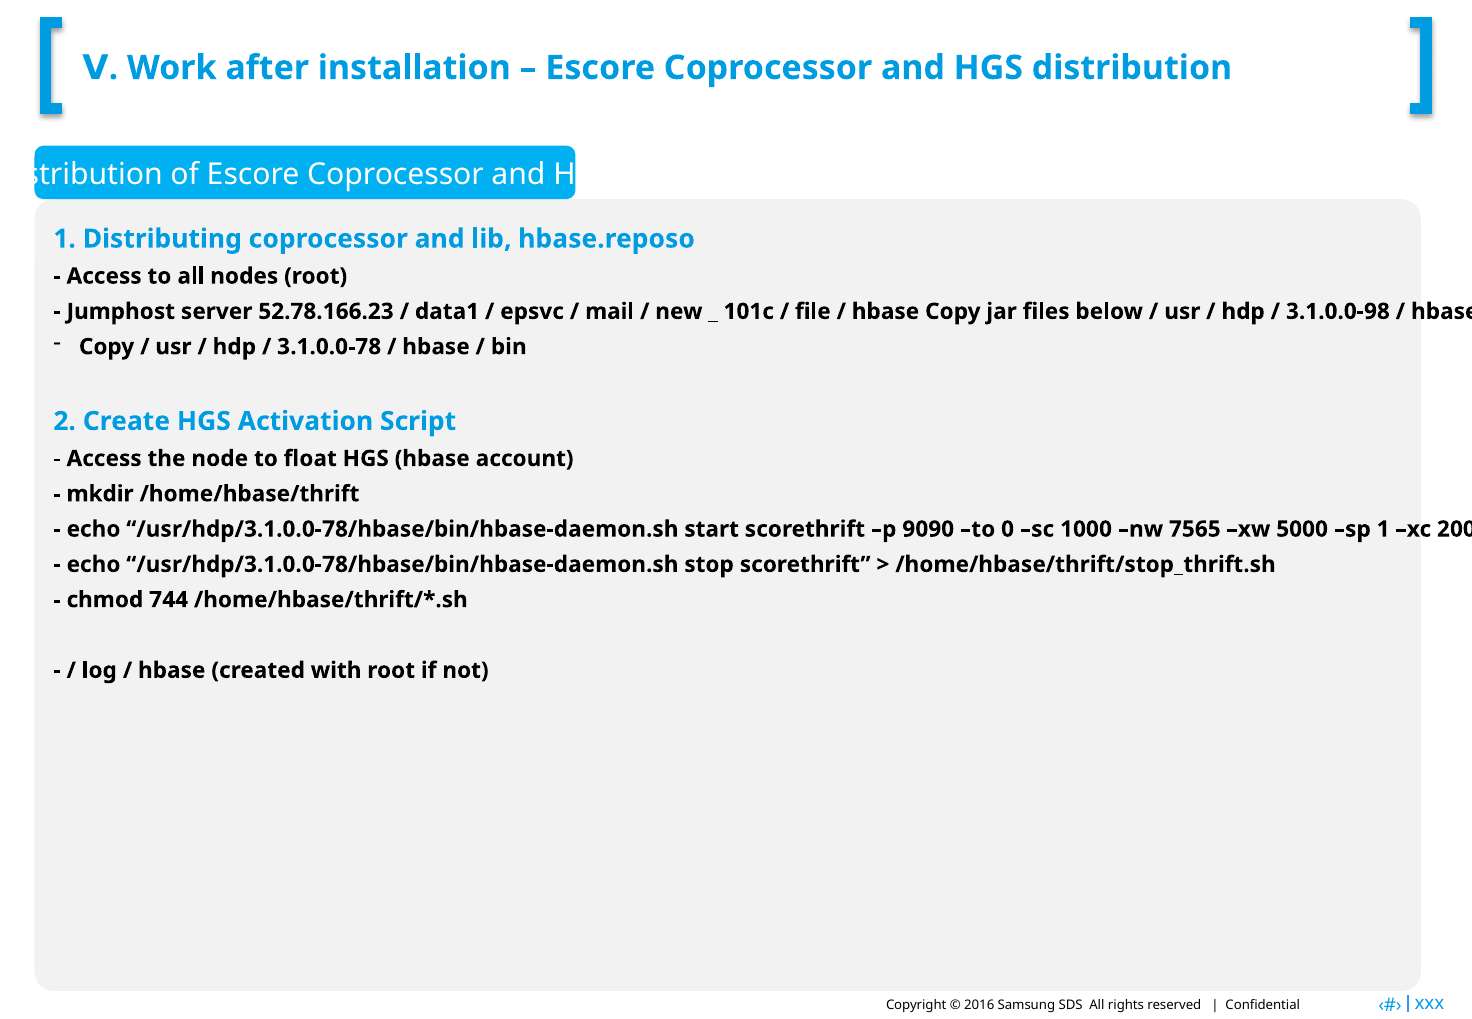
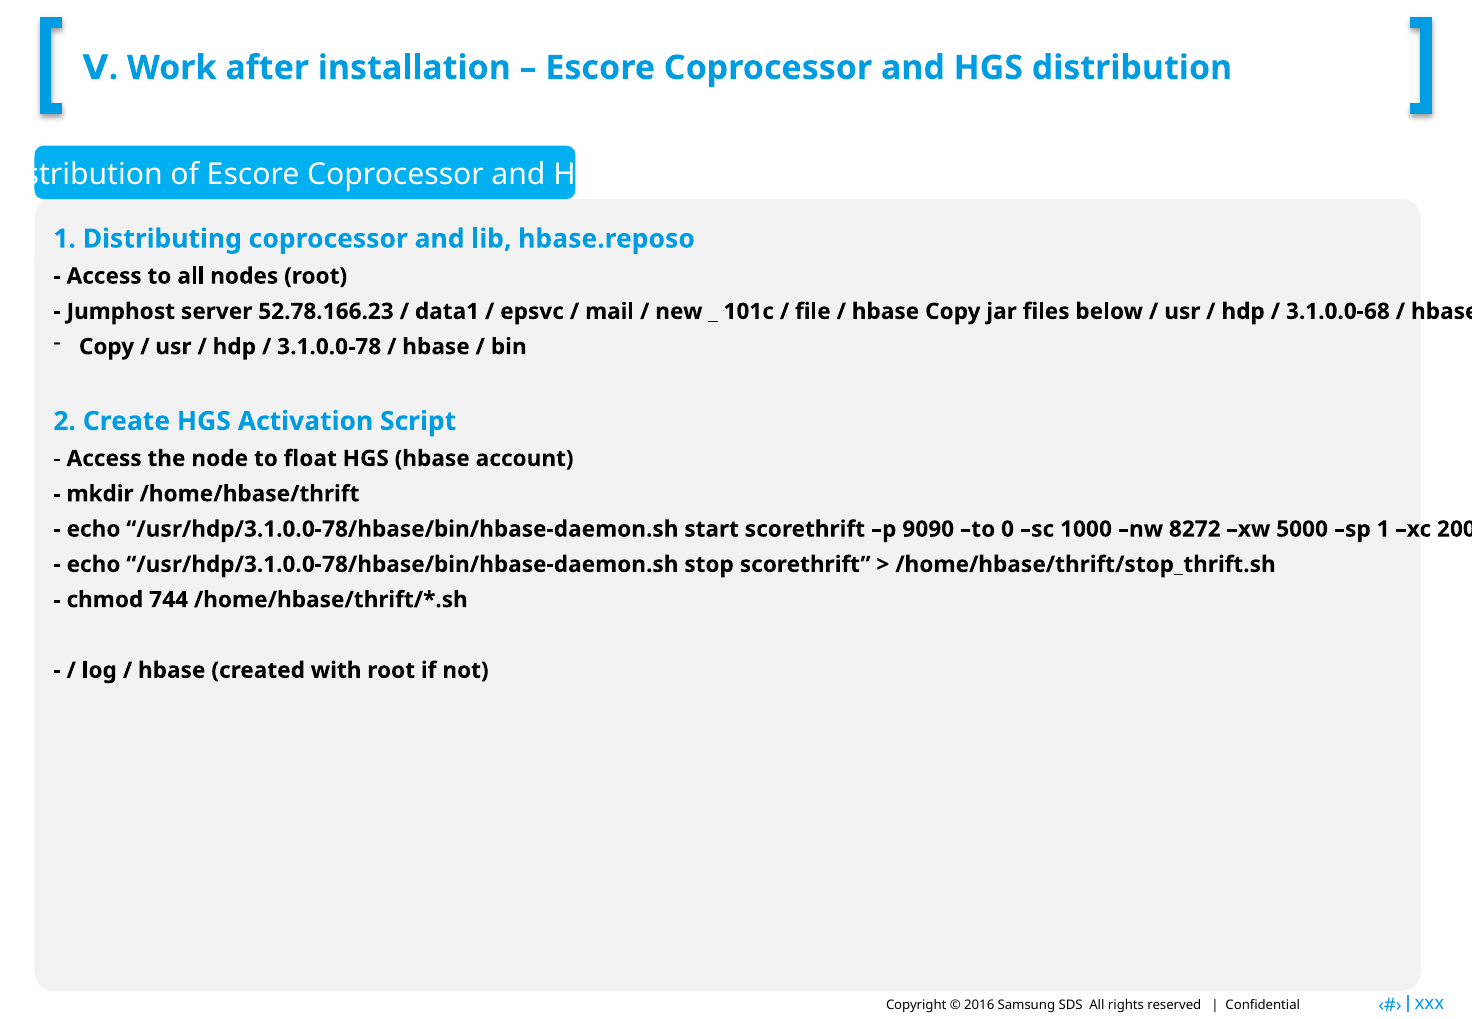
3.1.0.0-98: 3.1.0.0-98 -> 3.1.0.0-68
7565: 7565 -> 8272
